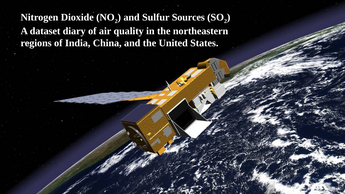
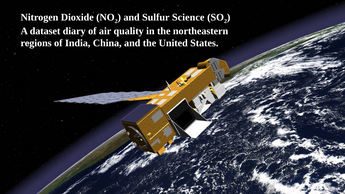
Sources: Sources -> Science
